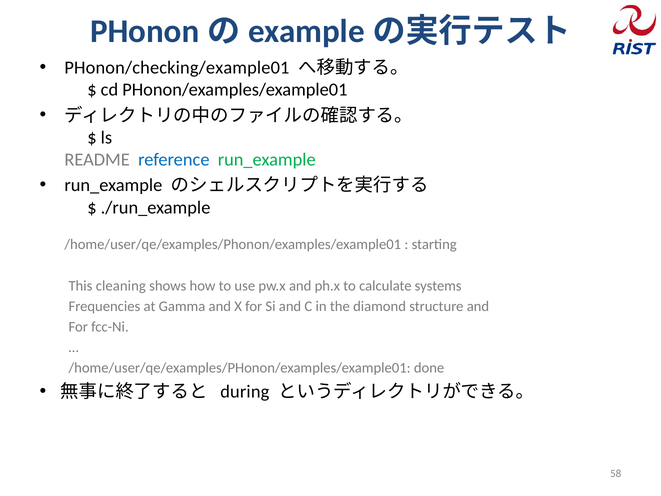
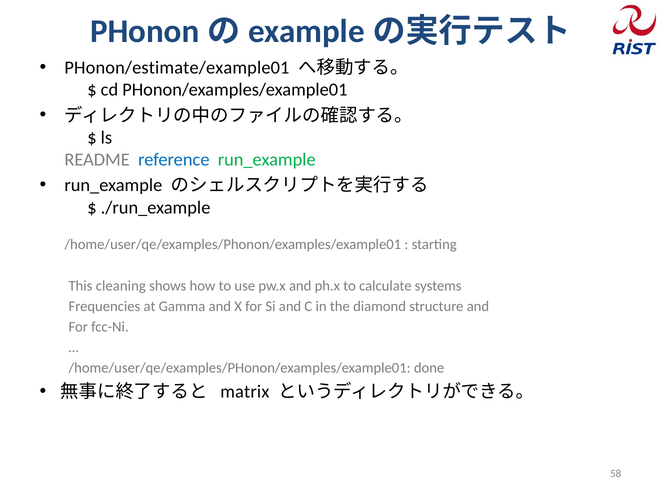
PHonon/checking/example01: PHonon/checking/example01 -> PHonon/estimate/example01
during: during -> matrix
